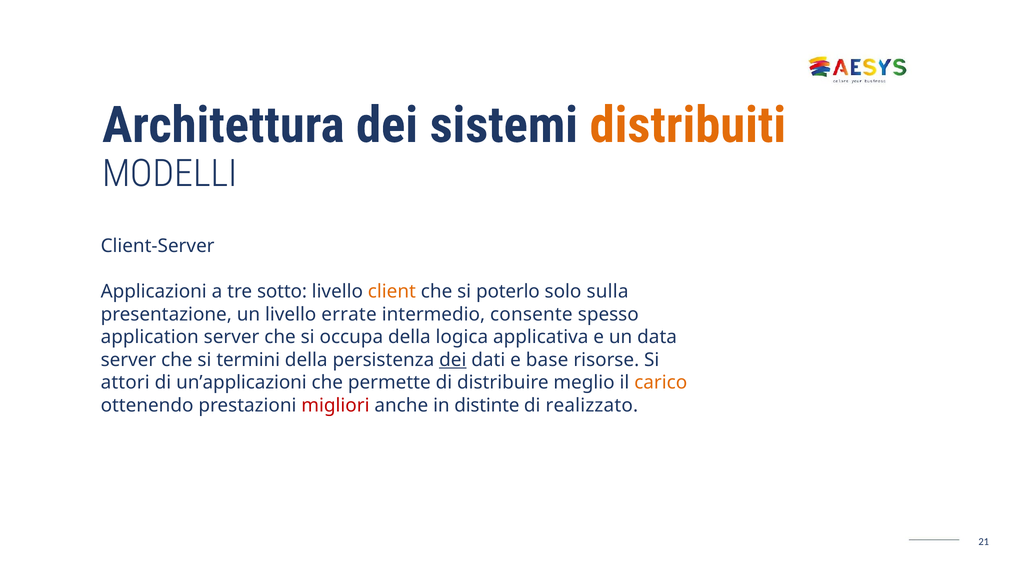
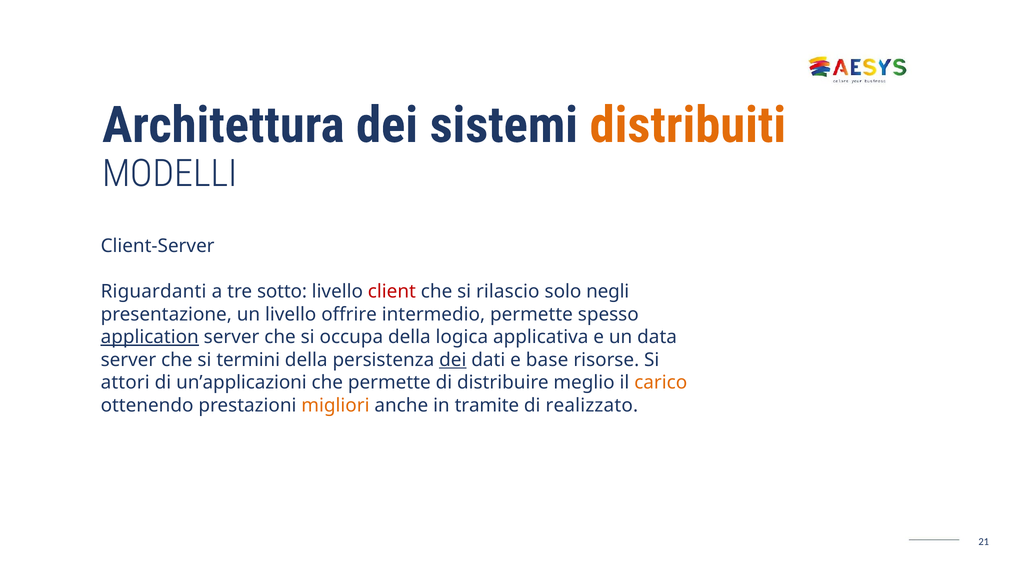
Applicazioni: Applicazioni -> Riguardanti
client colour: orange -> red
poterlo: poterlo -> rilascio
sulla: sulla -> negli
errate: errate -> offrire
intermedio consente: consente -> permette
application underline: none -> present
migliori colour: red -> orange
distinte: distinte -> tramite
